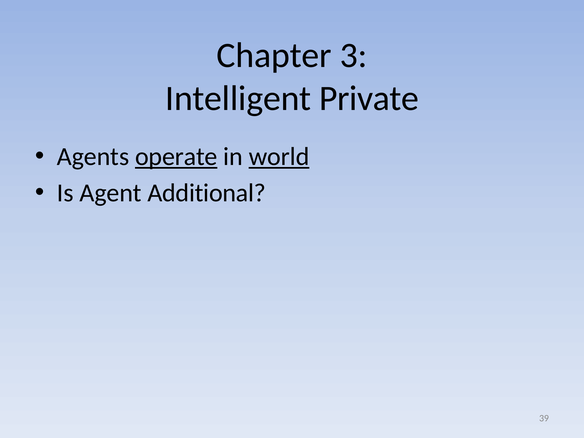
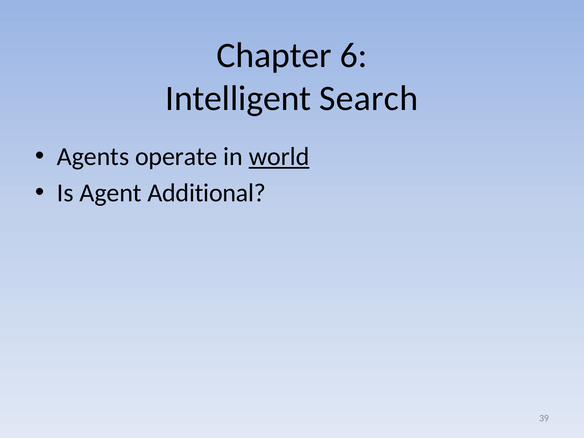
3: 3 -> 6
Private: Private -> Search
operate underline: present -> none
